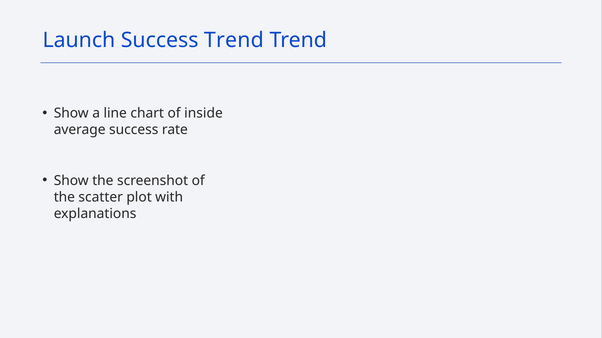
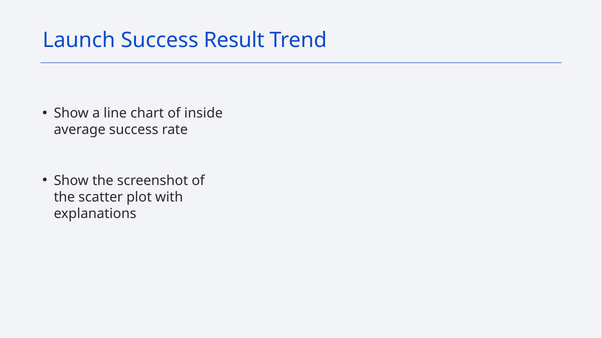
Success Trend: Trend -> Result
